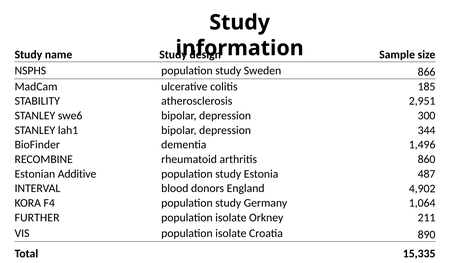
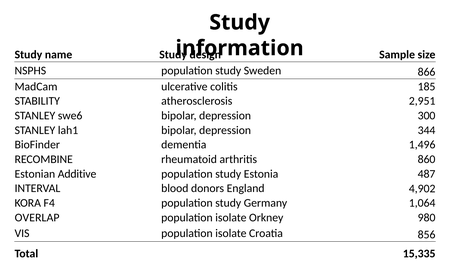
FURTHER: FURTHER -> OVERLAP
211: 211 -> 980
890: 890 -> 856
